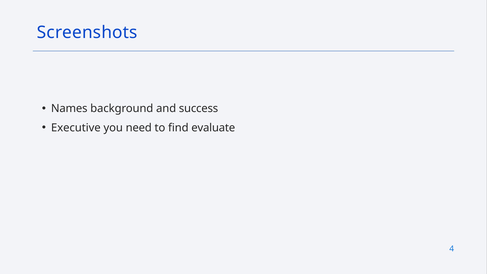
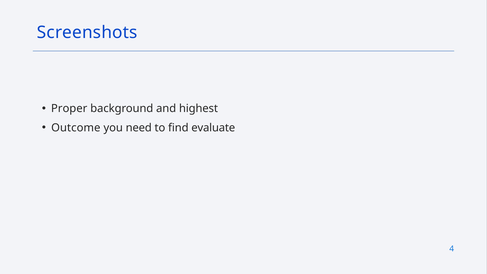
Names: Names -> Proper
success: success -> highest
Executive: Executive -> Outcome
